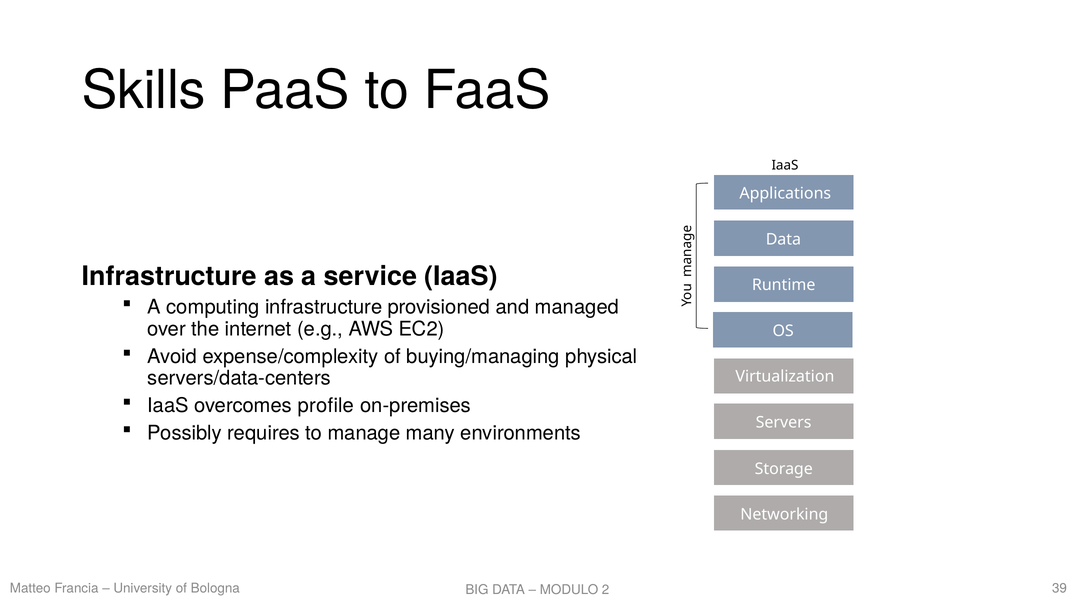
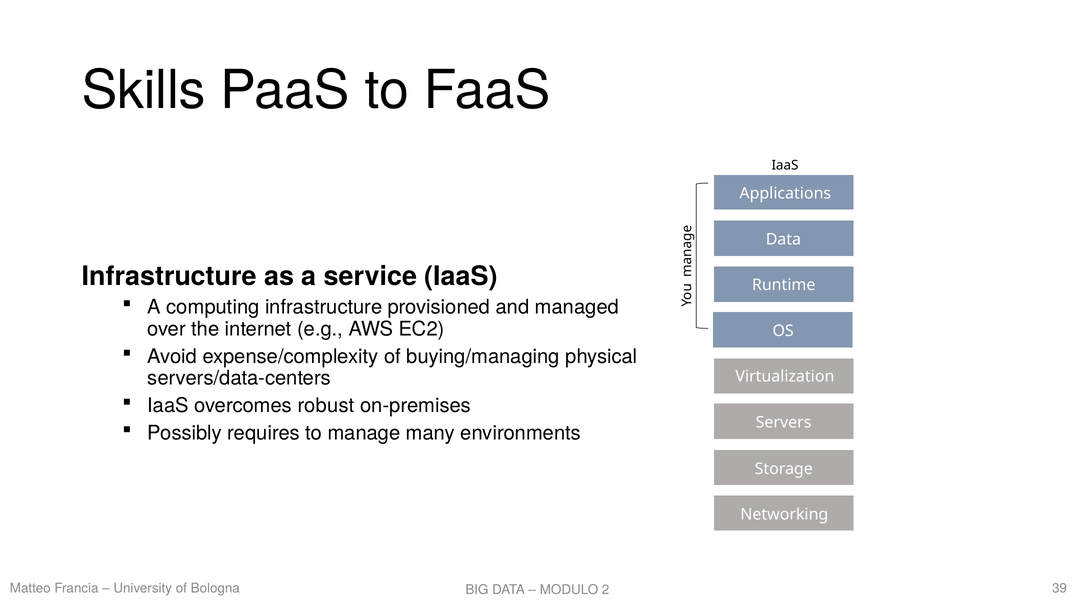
profile: profile -> robust
